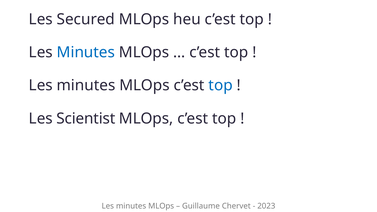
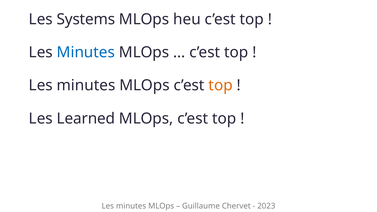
Secured: Secured -> Systems
top at (221, 85) colour: blue -> orange
Scientist: Scientist -> Learned
